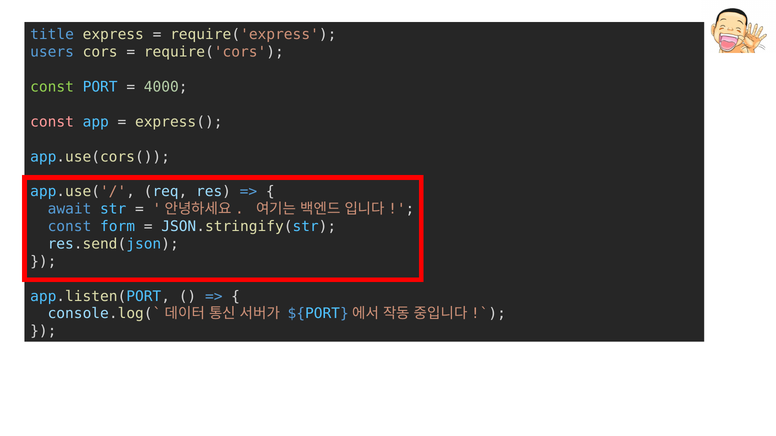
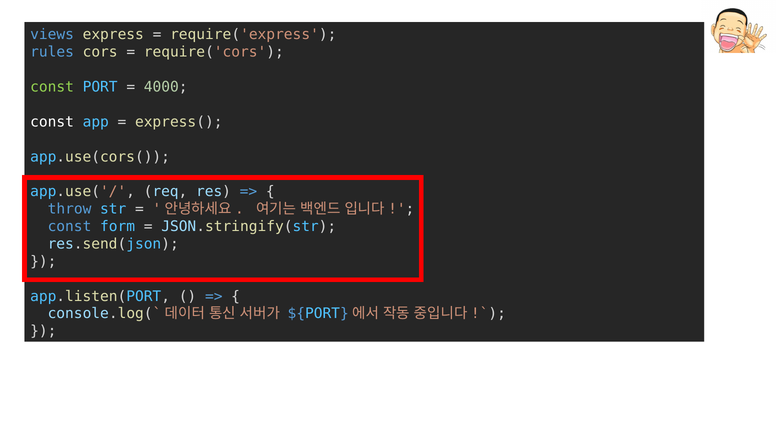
title: title -> views
users: users -> rules
const at (52, 122) colour: pink -> white
await: await -> throw
